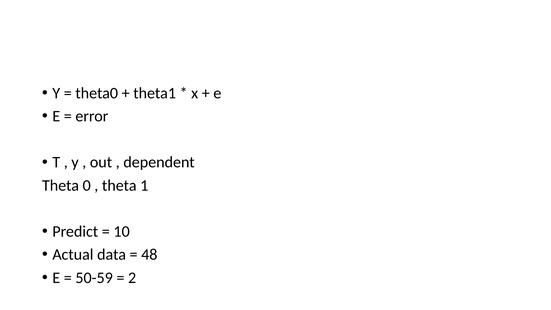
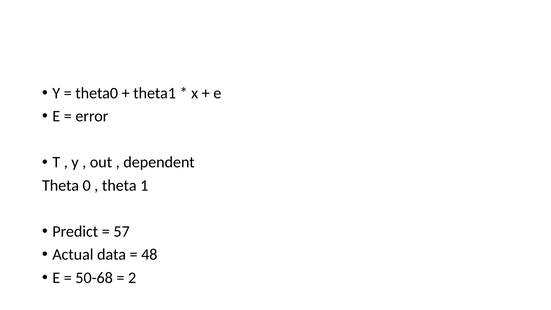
10: 10 -> 57
50-59: 50-59 -> 50-68
